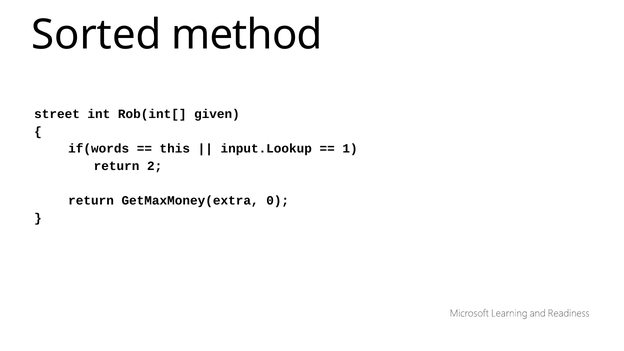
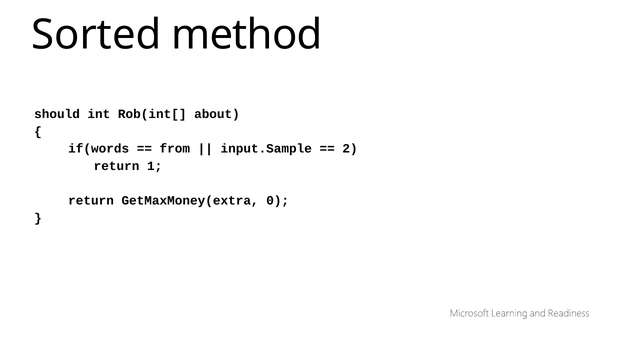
street: street -> should
given: given -> about
this: this -> from
input.Lookup: input.Lookup -> input.Sample
1: 1 -> 2
2: 2 -> 1
